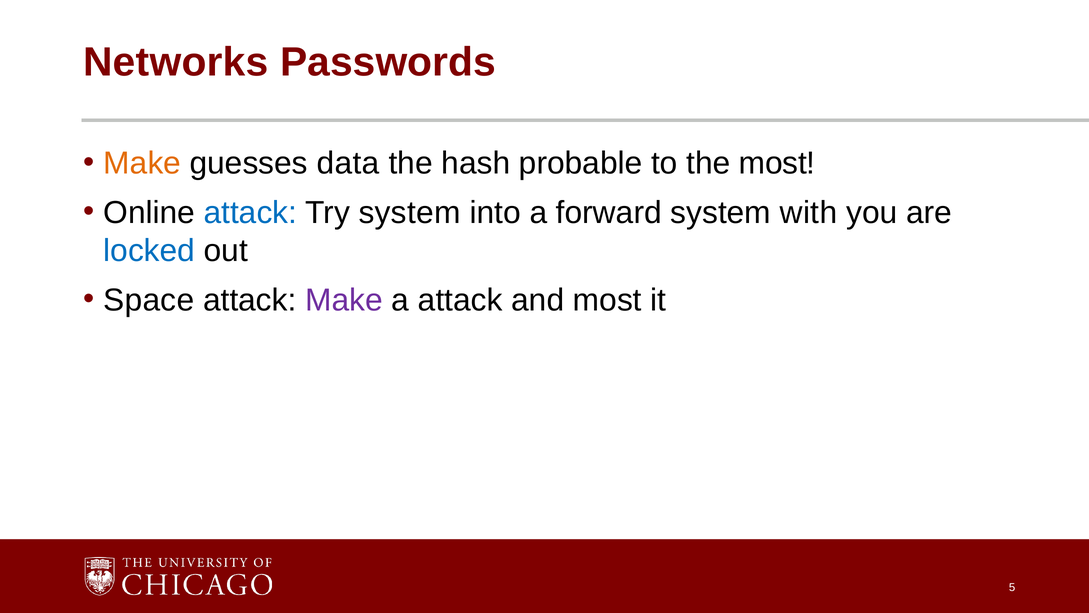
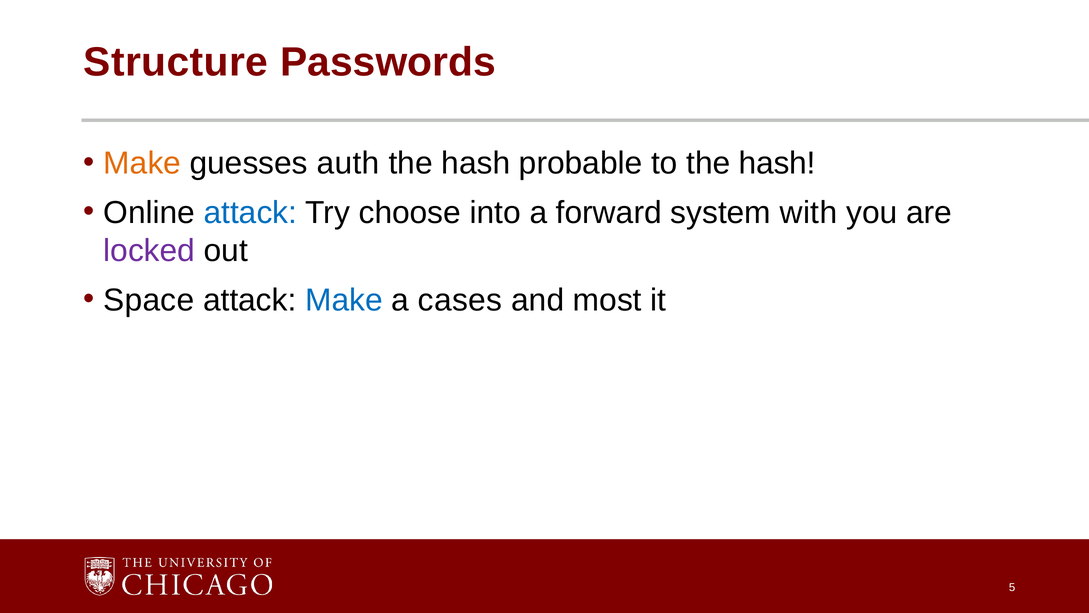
Networks: Networks -> Structure
data: data -> auth
to the most: most -> hash
Try system: system -> choose
locked colour: blue -> purple
Make at (344, 300) colour: purple -> blue
a attack: attack -> cases
